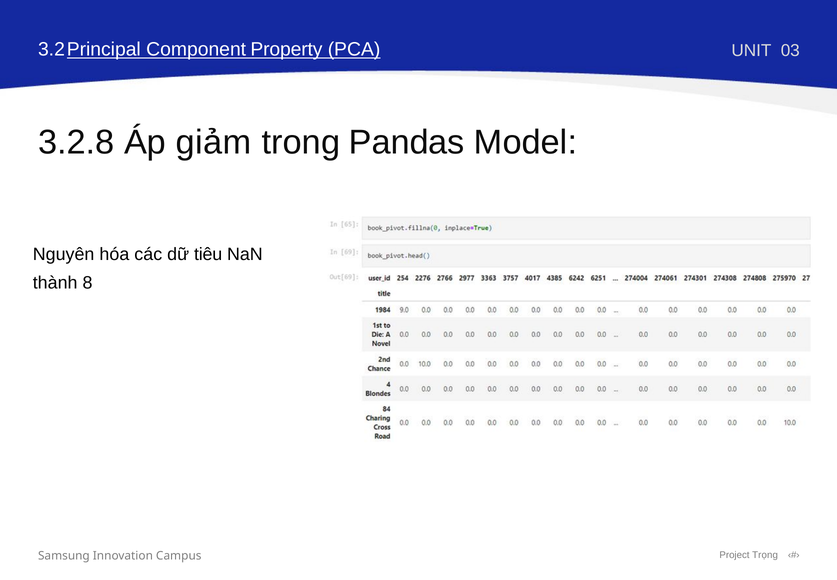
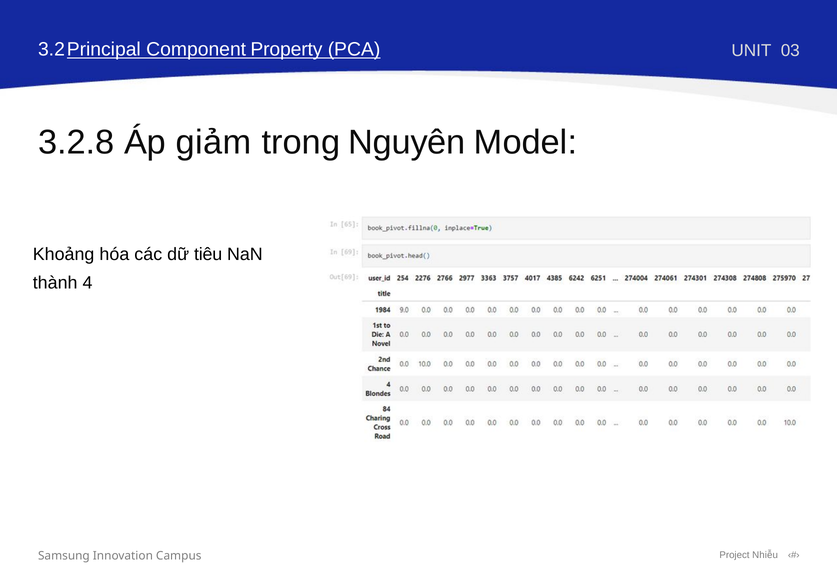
Pandas: Pandas -> Nguyên
Nguyên: Nguyên -> Khoảng
8: 8 -> 4
Trọng: Trọng -> Nhiễu
